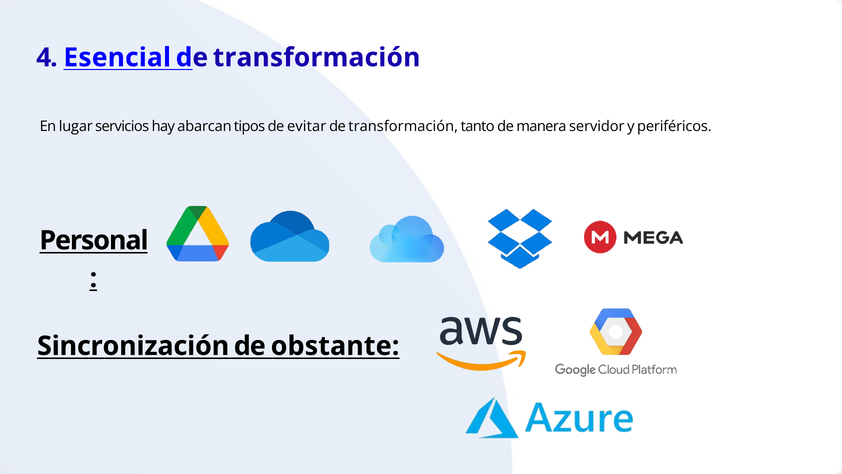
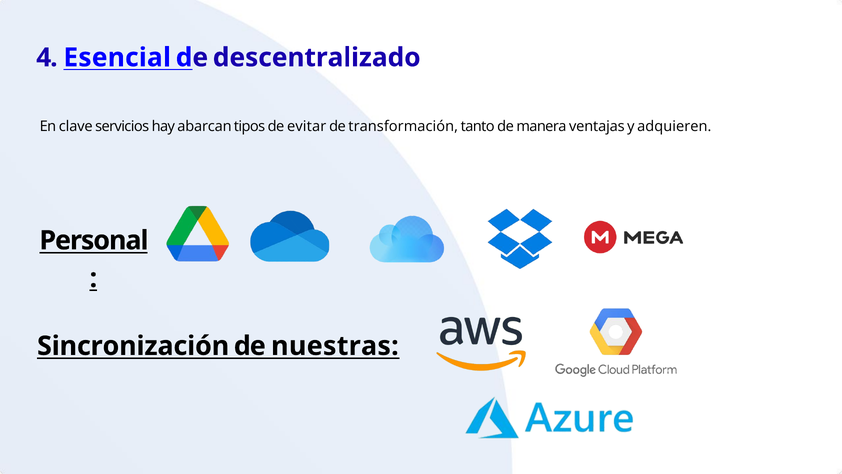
transformación at (317, 58): transformación -> descentralizado
lugar: lugar -> clave
servidor: servidor -> ventajas
periféricos: periféricos -> adquieren
obstante: obstante -> nuestras
